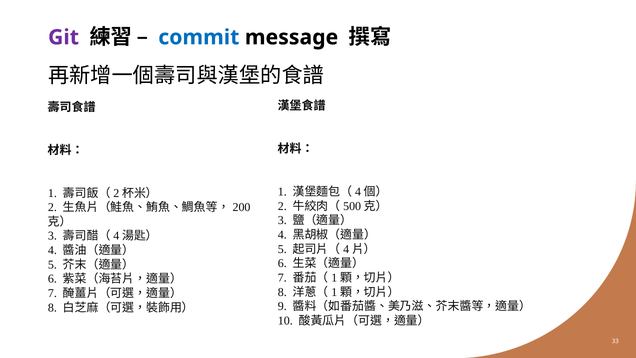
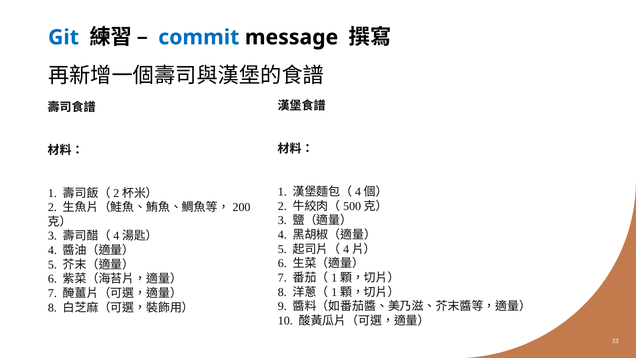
Git colour: purple -> blue
